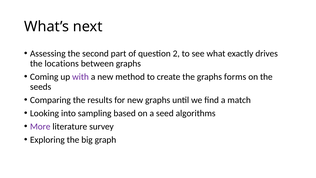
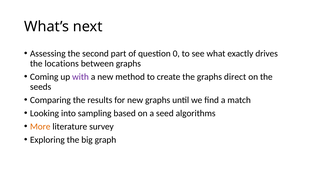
2: 2 -> 0
forms: forms -> direct
More colour: purple -> orange
